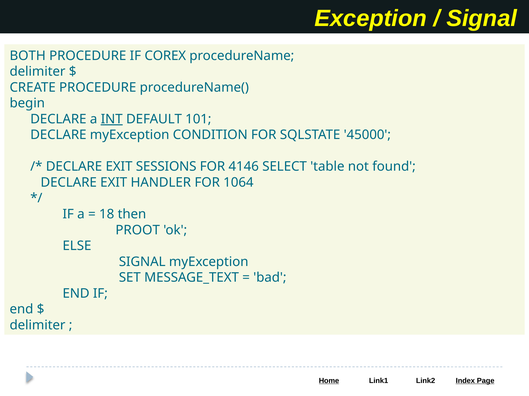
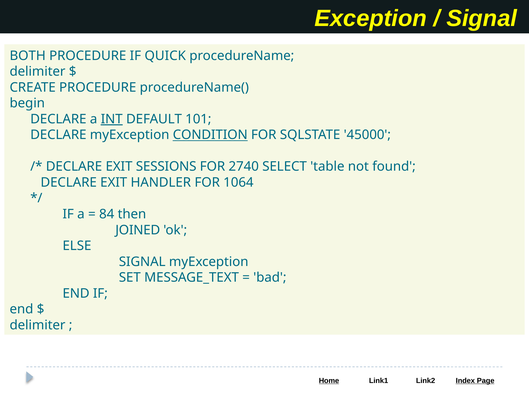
COREX: COREX -> QUICK
CONDITION underline: none -> present
4146: 4146 -> 2740
18: 18 -> 84
PROOT: PROOT -> JOINED
